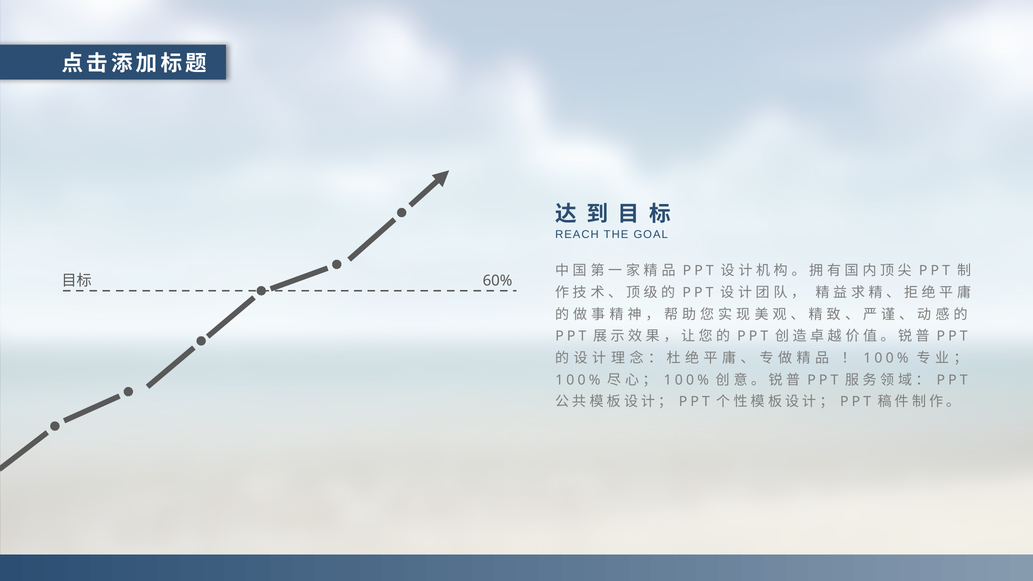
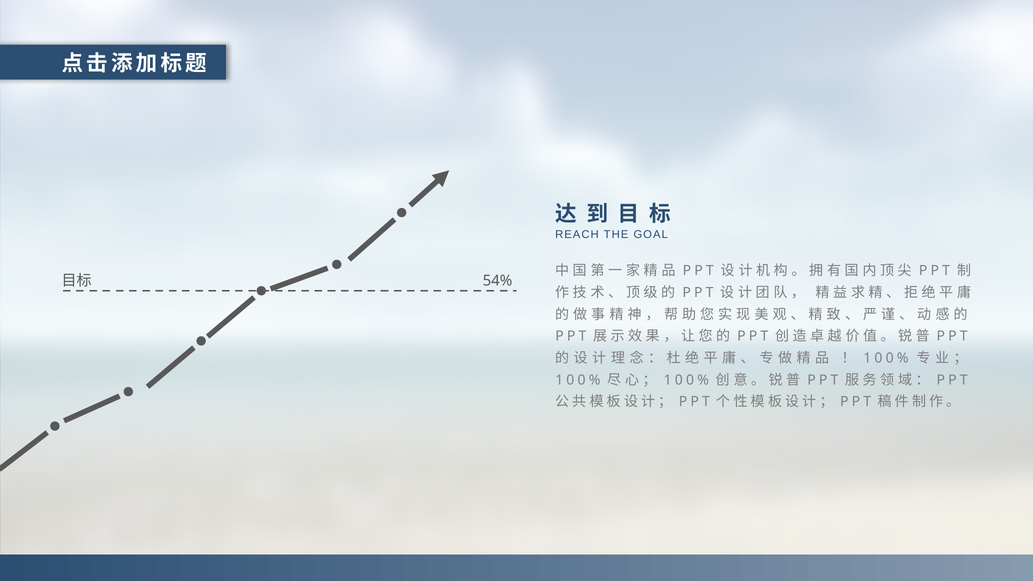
60%: 60% -> 54%
